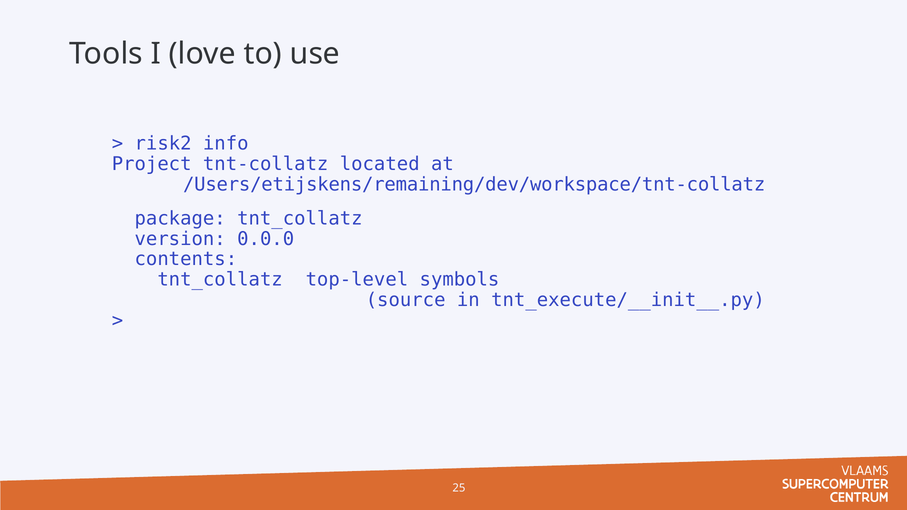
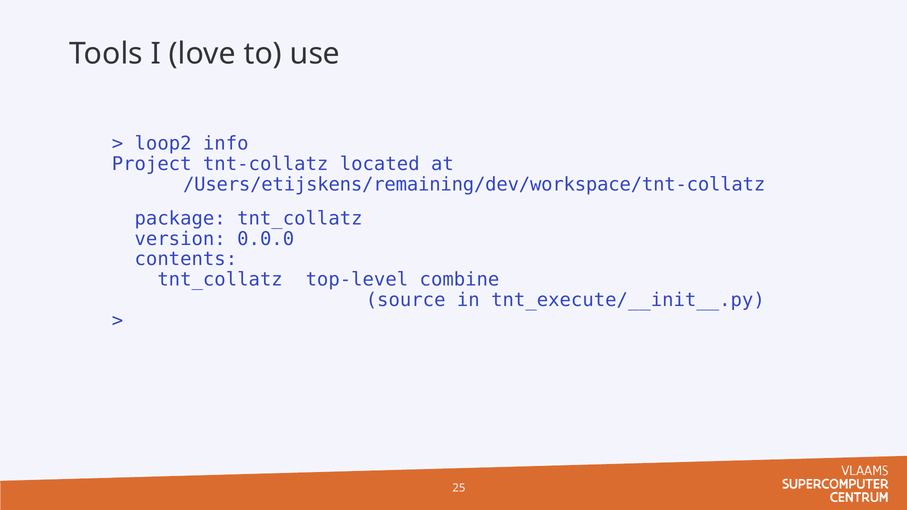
risk2: risk2 -> loop2
symbols: symbols -> combine
